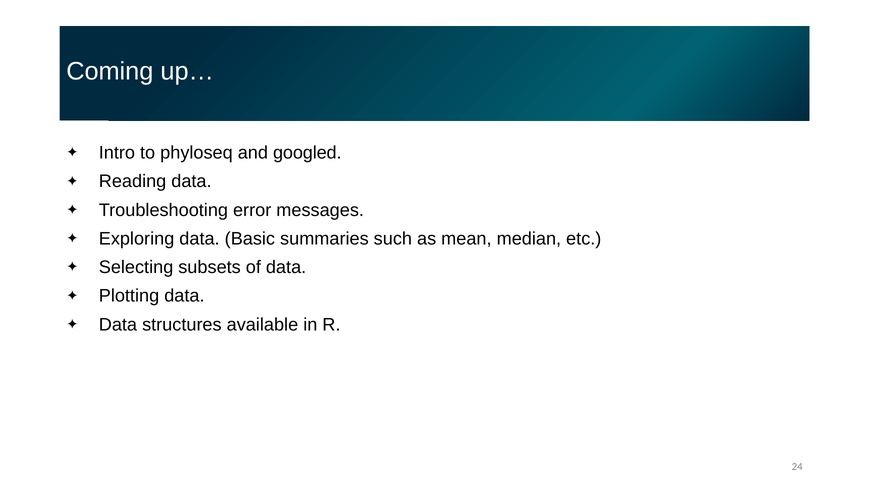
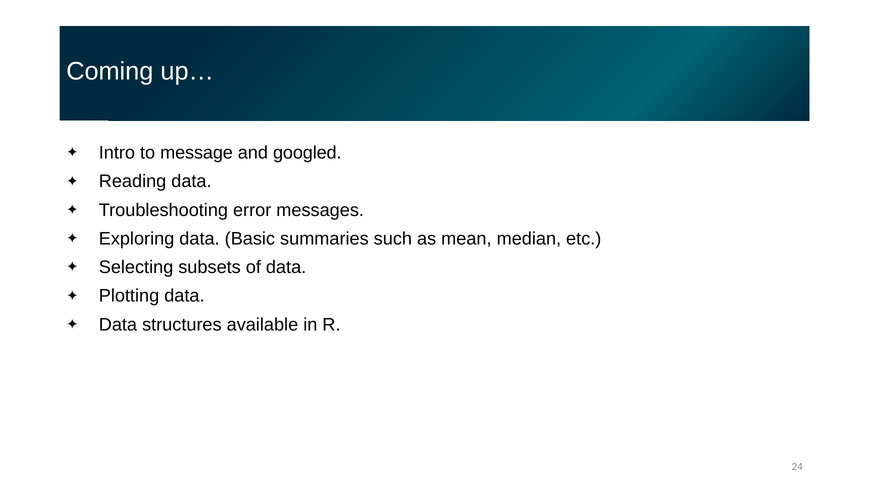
phyloseq: phyloseq -> message
